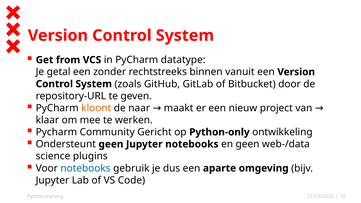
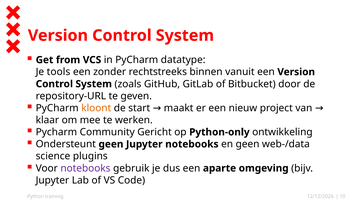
getal: getal -> tools
naar: naar -> start
notebooks at (85, 168) colour: blue -> purple
